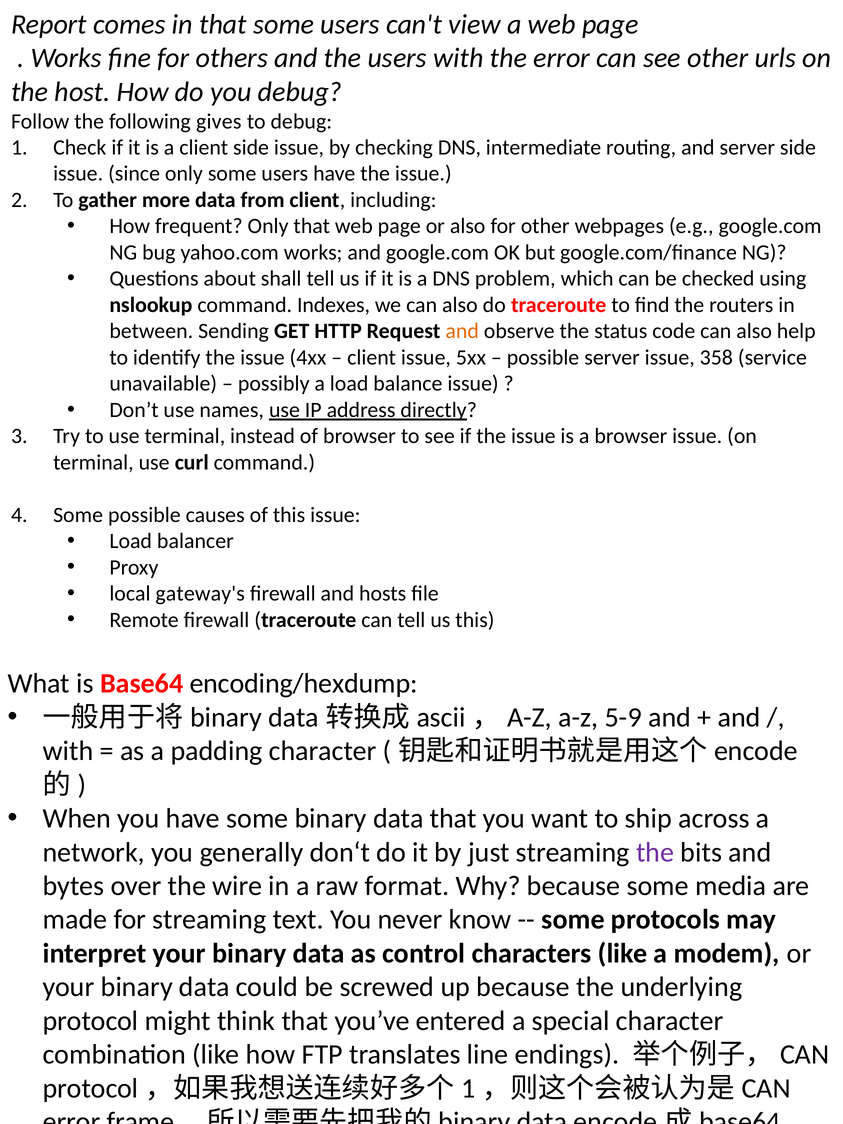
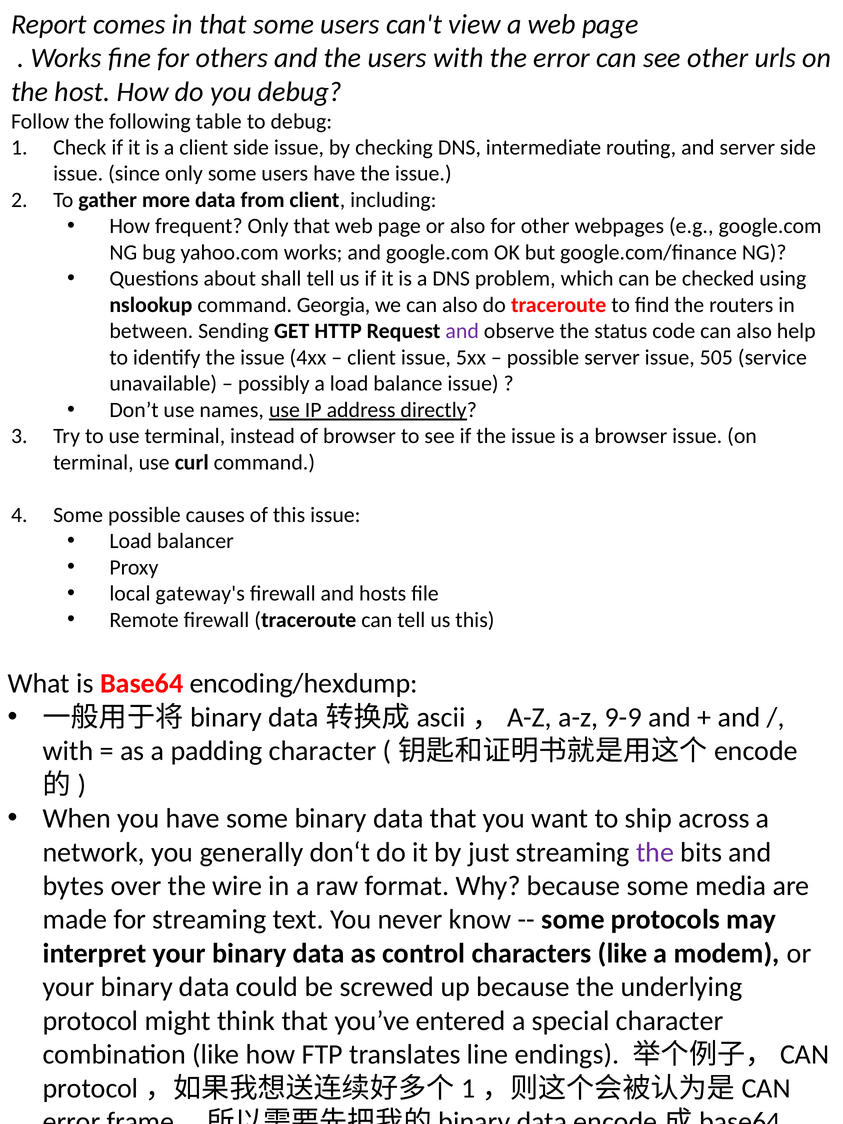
gives: gives -> table
Indexes: Indexes -> Georgia
and at (462, 331) colour: orange -> purple
358: 358 -> 505
5-9: 5-9 -> 9-9
